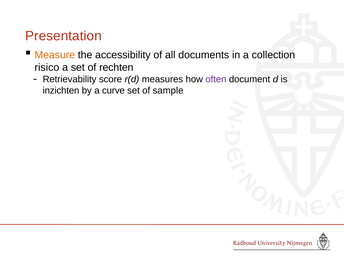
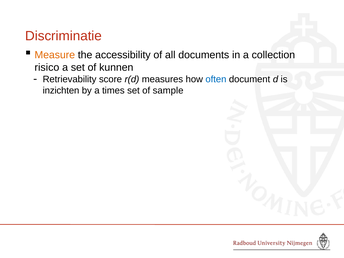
Presentation: Presentation -> Discriminatie
rechten: rechten -> kunnen
often colour: purple -> blue
curve: curve -> times
